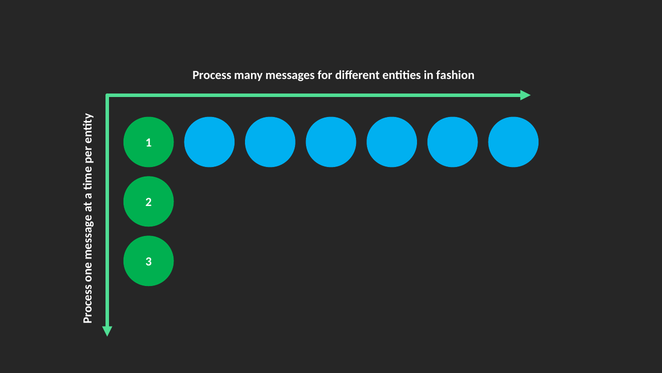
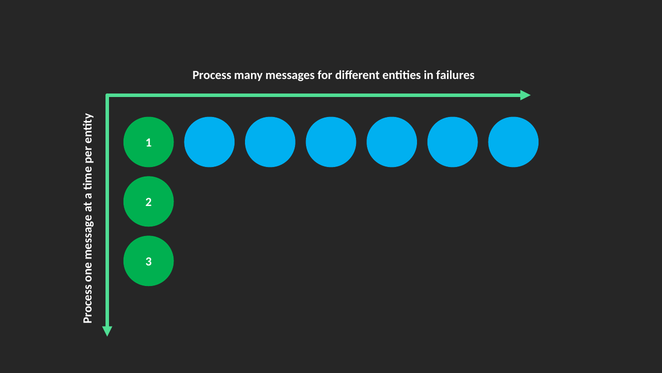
fashion: fashion -> failures
